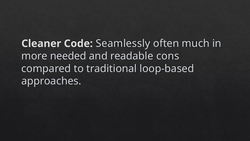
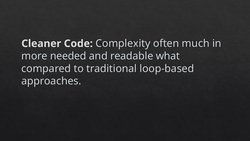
Seamlessly: Seamlessly -> Complexity
cons: cons -> what
